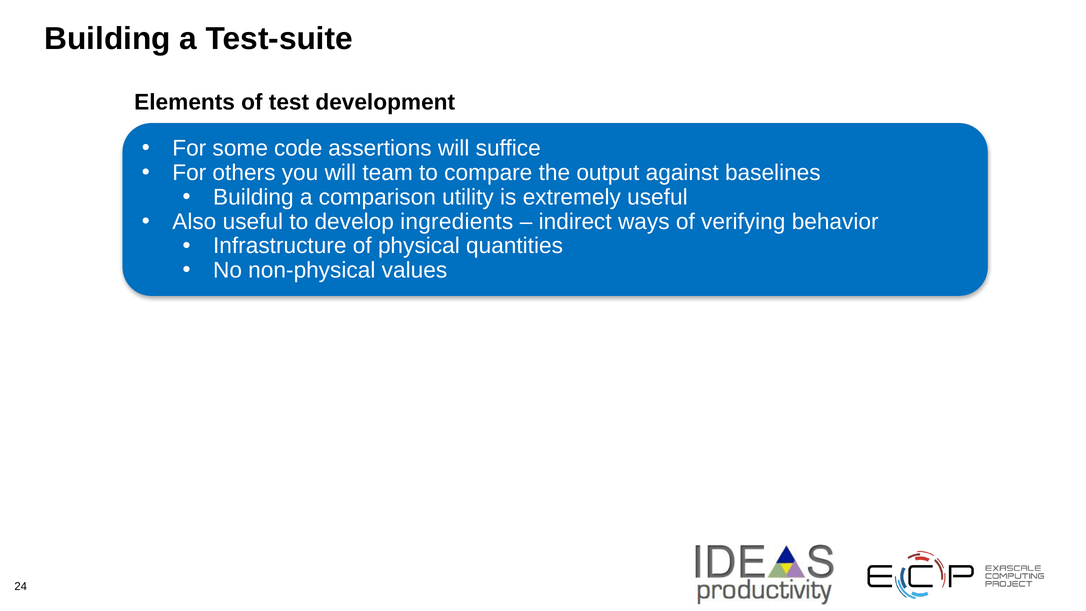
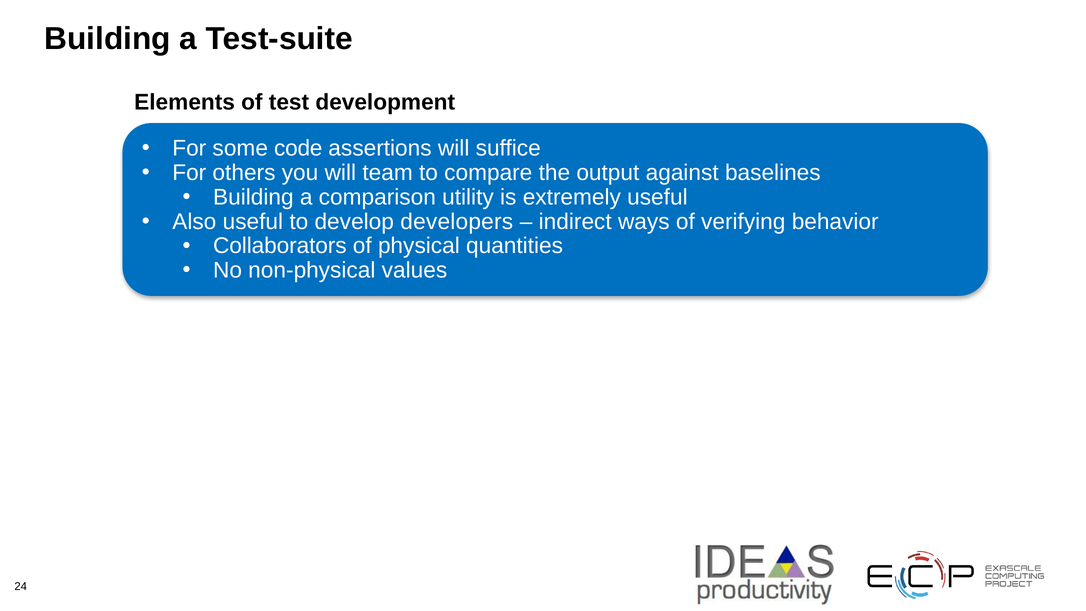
ingredients: ingredients -> developers
Infrastructure: Infrastructure -> Collaborators
